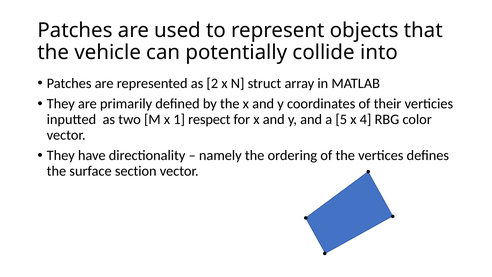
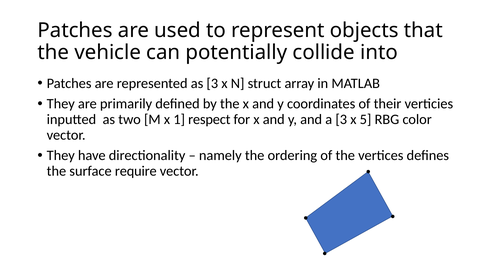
as 2: 2 -> 3
a 5: 5 -> 3
4: 4 -> 5
section: section -> require
